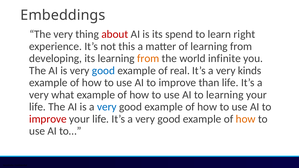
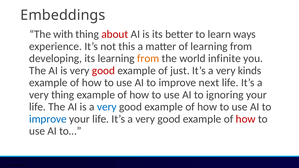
The very: very -> with
spend: spend -> better
right: right -> ways
good at (103, 71) colour: blue -> red
real: real -> just
than: than -> next
very what: what -> thing
to learning: learning -> ignoring
improve at (48, 119) colour: red -> blue
how at (246, 119) colour: orange -> red
